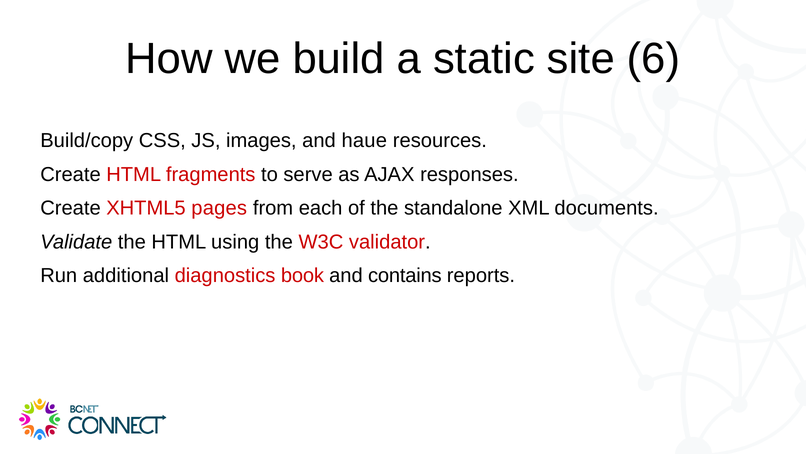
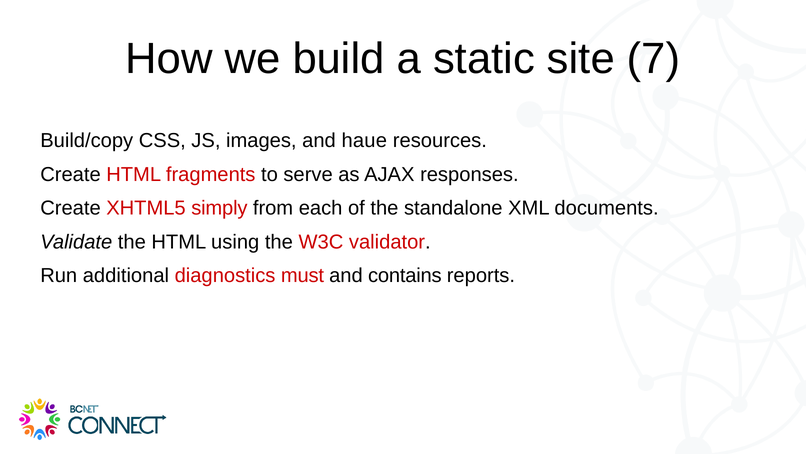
6: 6 -> 7
pages: pages -> simply
book: book -> must
